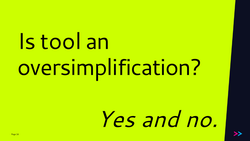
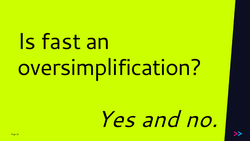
tool: tool -> fast
